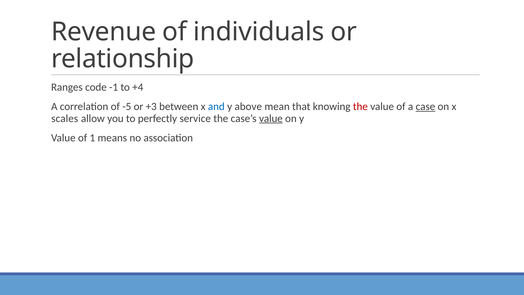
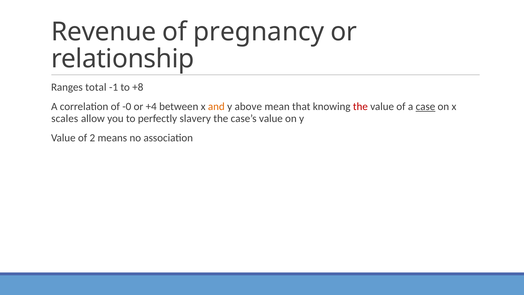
individuals: individuals -> pregnancy
code: code -> total
+4: +4 -> +8
-5: -5 -> -0
+3: +3 -> +4
and colour: blue -> orange
service: service -> slavery
value at (271, 118) underline: present -> none
1: 1 -> 2
